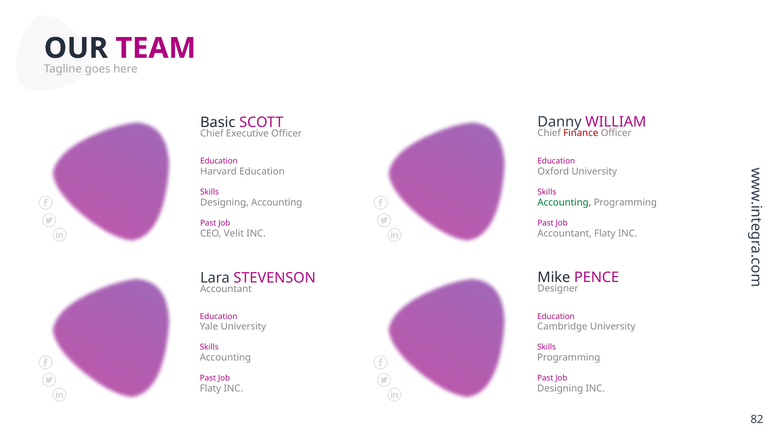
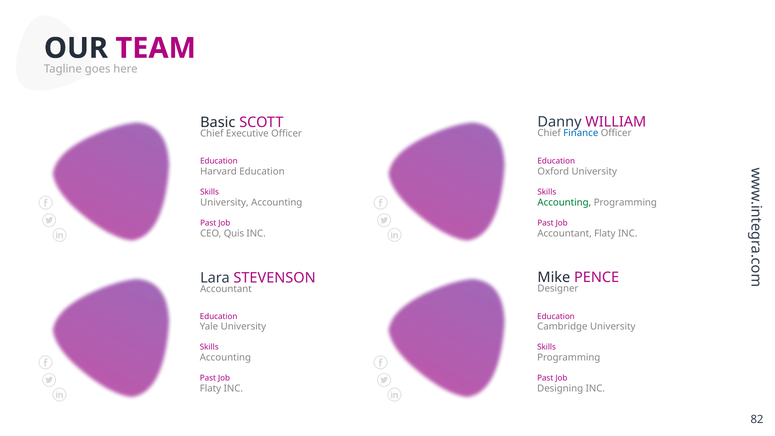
Finance colour: red -> blue
Designing at (224, 202): Designing -> University
Velit: Velit -> Quis
